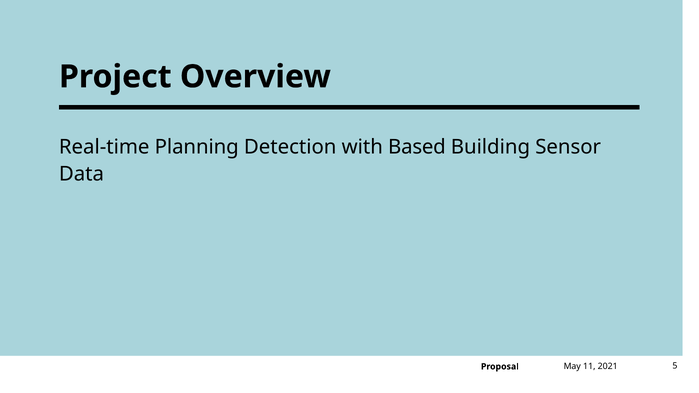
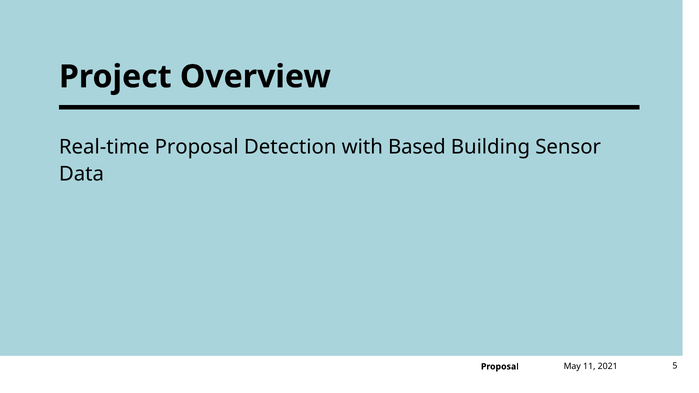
Real-time Planning: Planning -> Proposal
